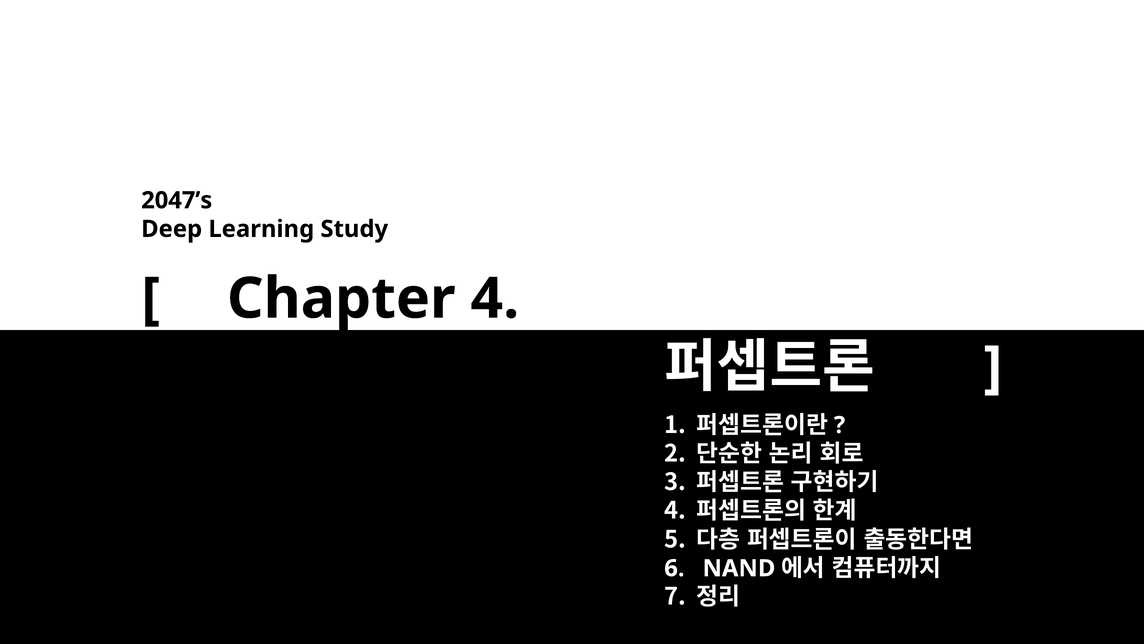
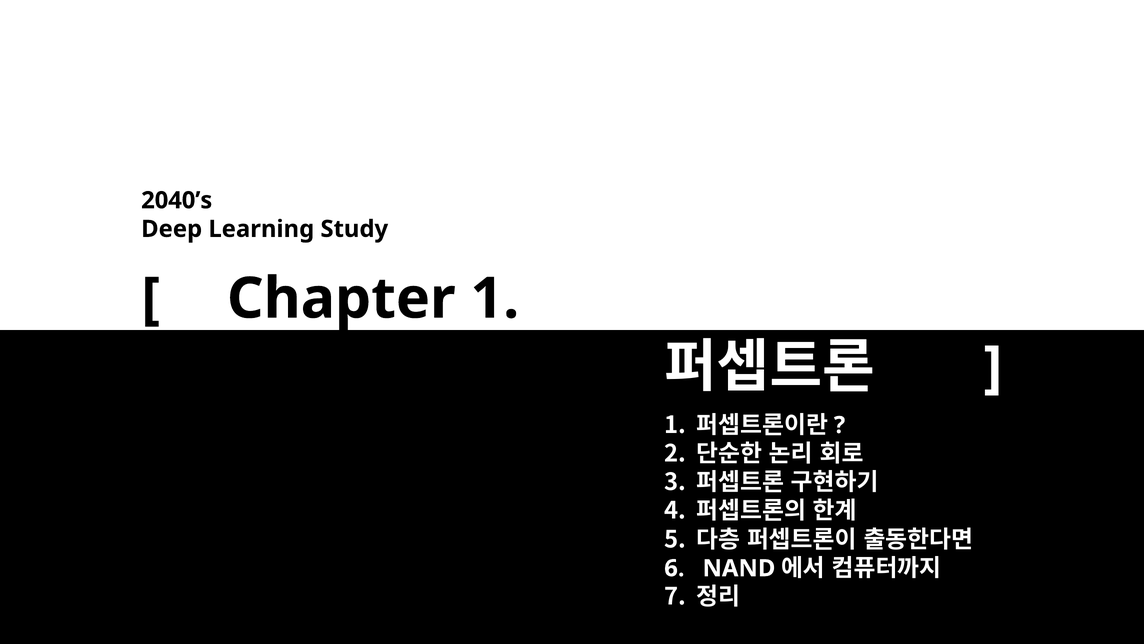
2047’s: 2047’s -> 2040’s
4 at (495, 299): 4 -> 1
